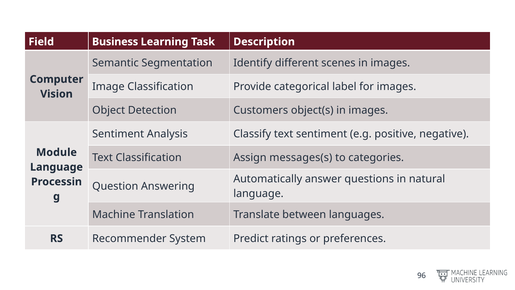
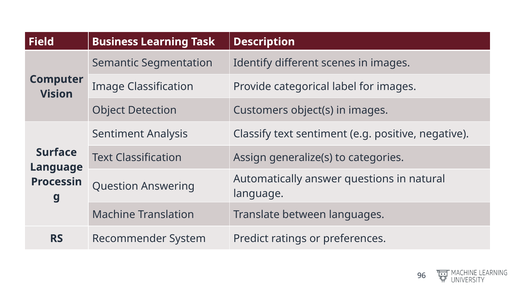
Module: Module -> Surface
messages(s: messages(s -> generalize(s
